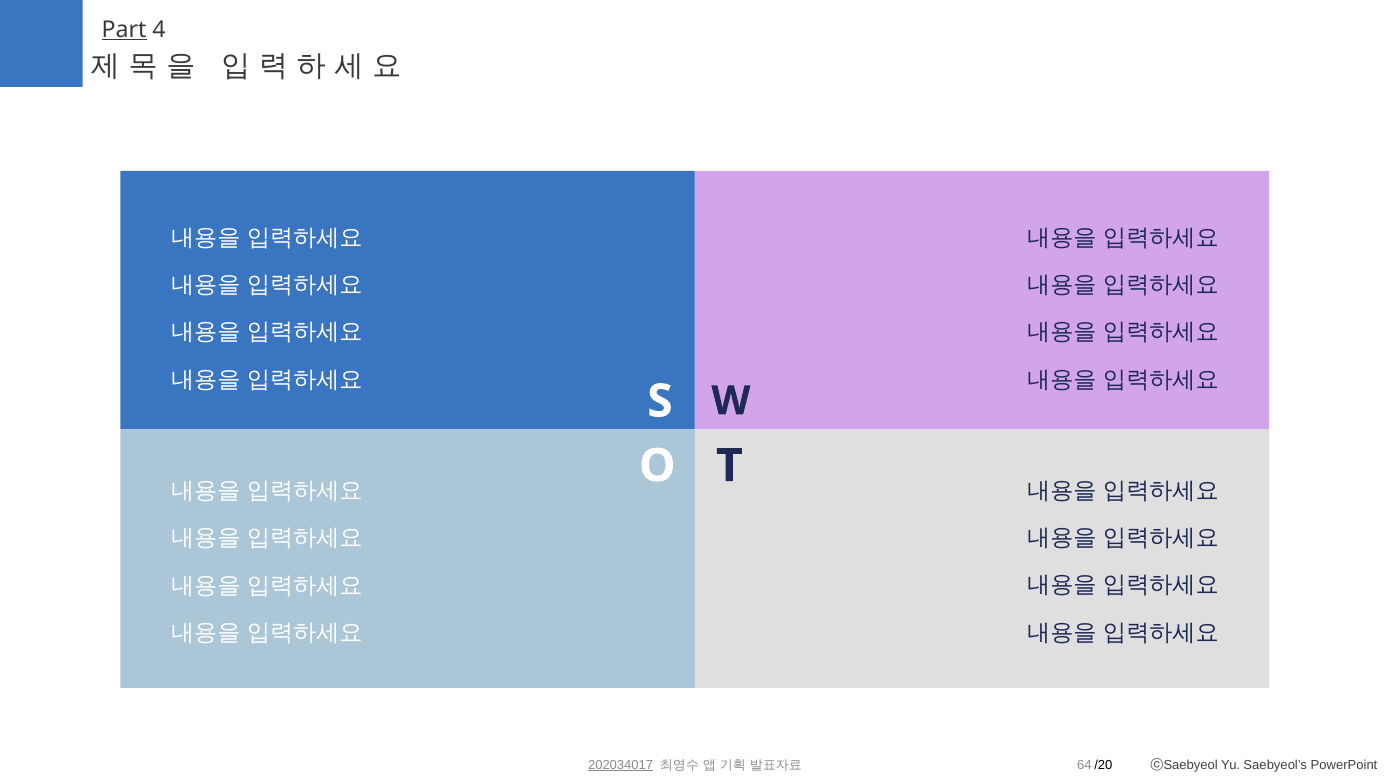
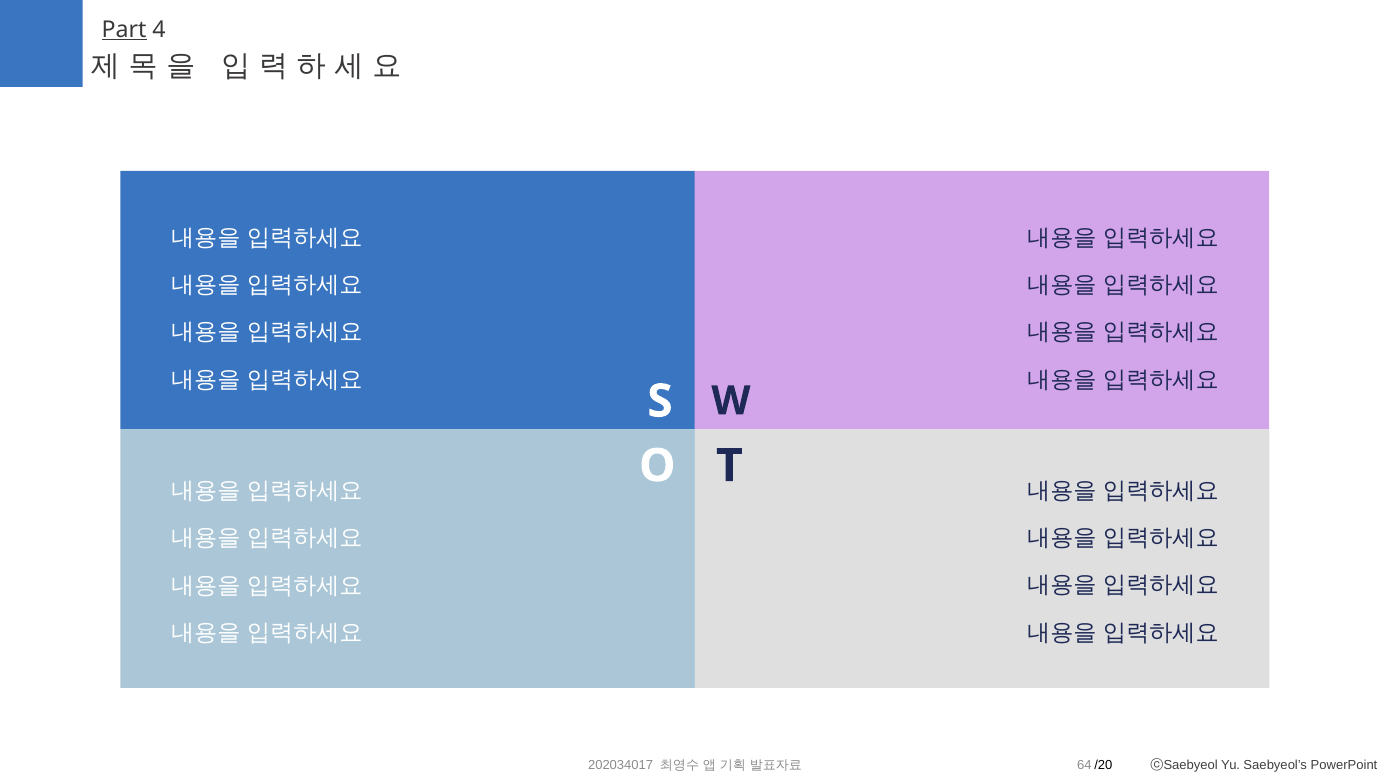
202034017 underline: present -> none
